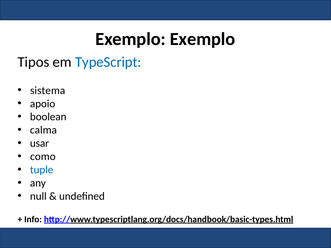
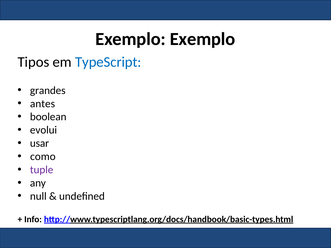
sistema: sistema -> grandes
apoio: apoio -> antes
calma: calma -> evolui
tuple colour: blue -> purple
